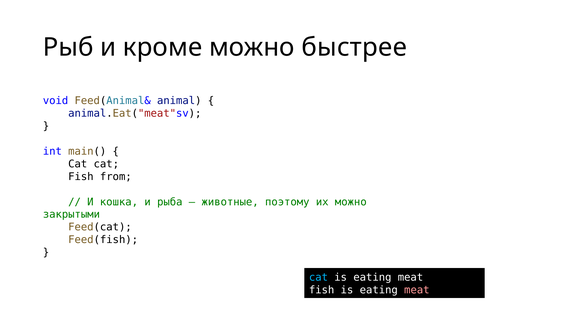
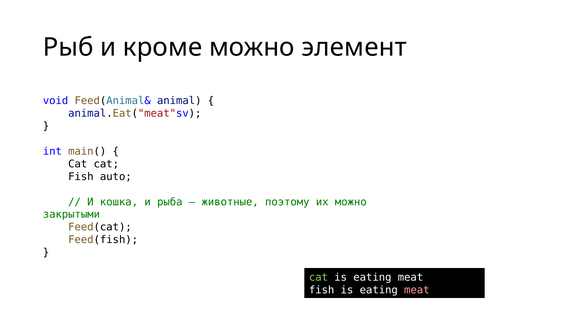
быстрее: быстрее -> элемент
from: from -> auto
cat at (318, 278) colour: light blue -> light green
